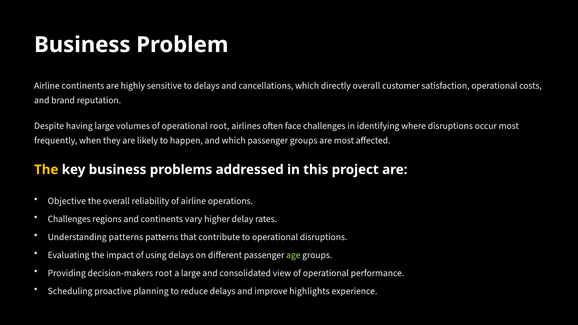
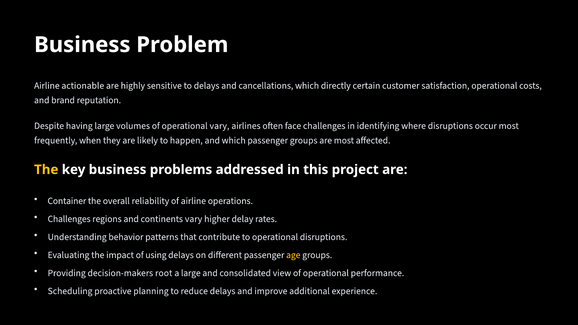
Airline continents: continents -> actionable
directly overall: overall -> certain
operational root: root -> vary
Objective: Objective -> Container
Understanding patterns: patterns -> behavior
age colour: light green -> yellow
highlights: highlights -> additional
